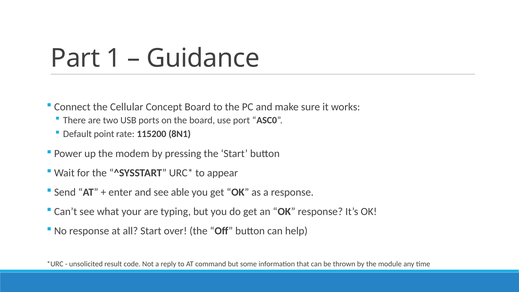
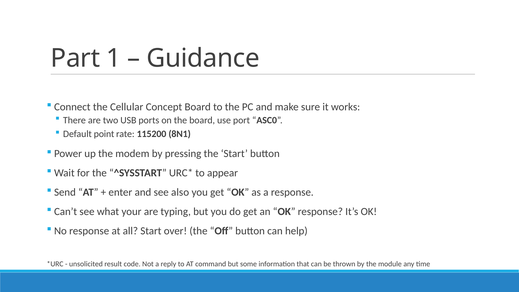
able: able -> also
